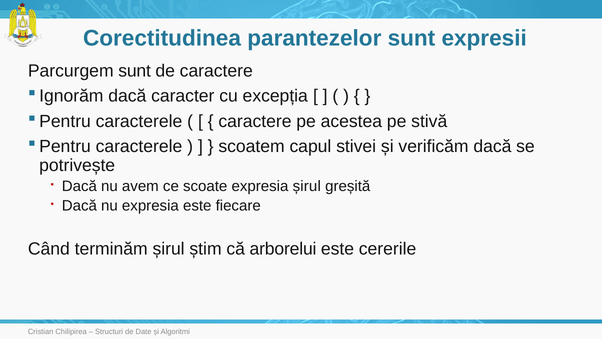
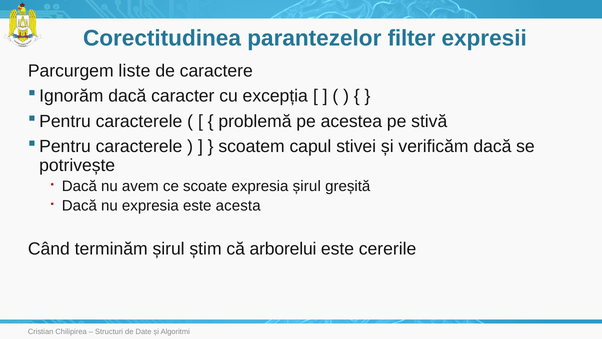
parantezelor sunt: sunt -> filter
Parcurgem sunt: sunt -> liste
caractere at (255, 121): caractere -> problemă
fiecare: fiecare -> acesta
